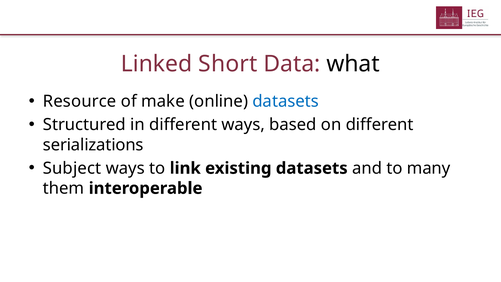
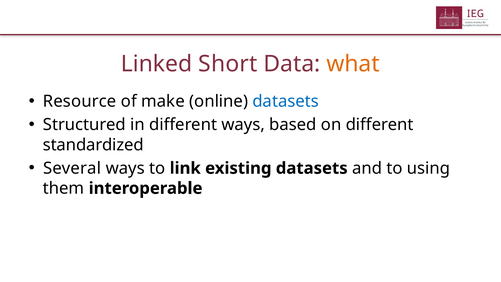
what colour: black -> orange
serializations: serializations -> standardized
Subject: Subject -> Several
many: many -> using
